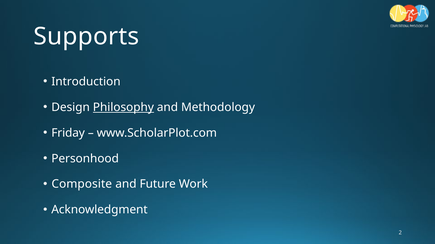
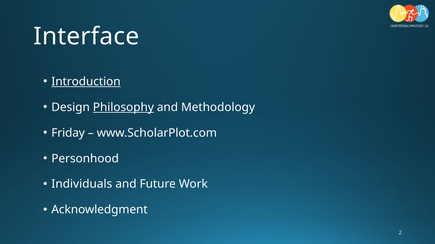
Supports: Supports -> Interface
Introduction underline: none -> present
Composite: Composite -> Individuals
